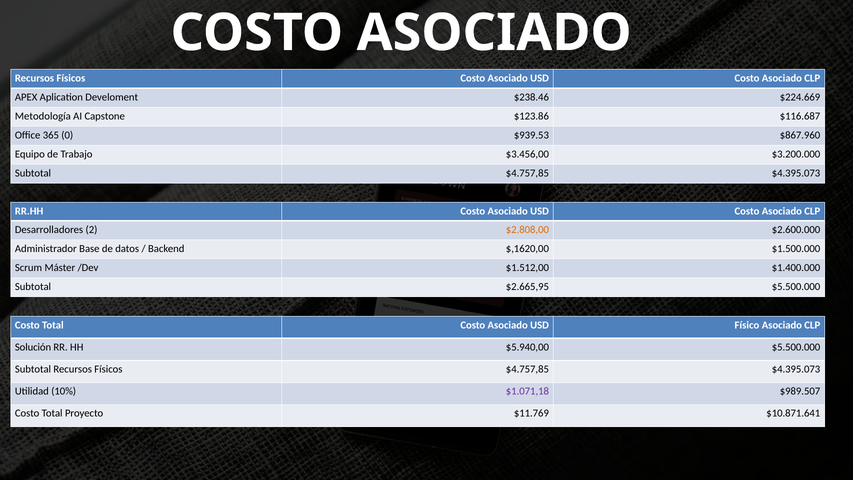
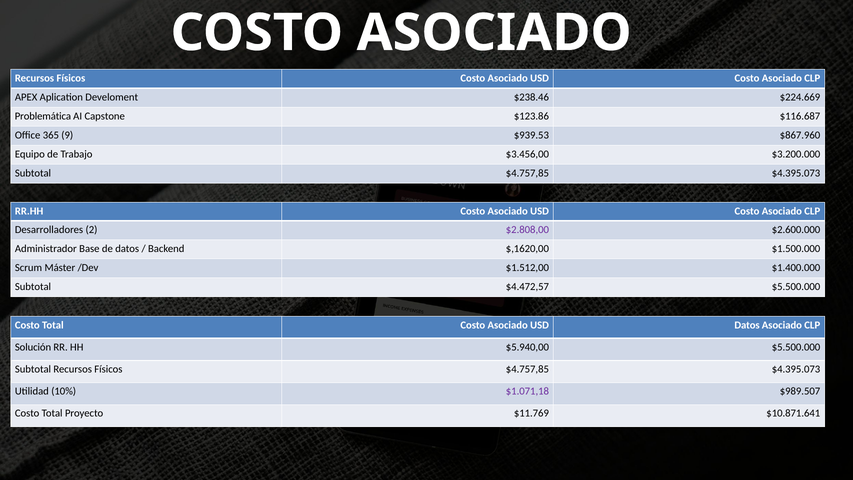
Metodología: Metodología -> Problemática
0: 0 -> 9
$2.808,00 colour: orange -> purple
$2.665,95: $2.665,95 -> $4.472,57
USD Físico: Físico -> Datos
